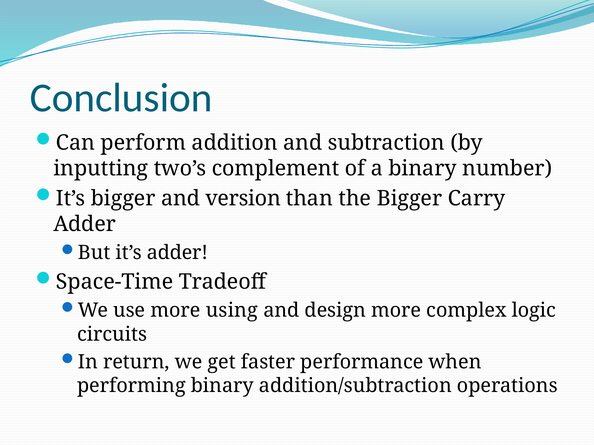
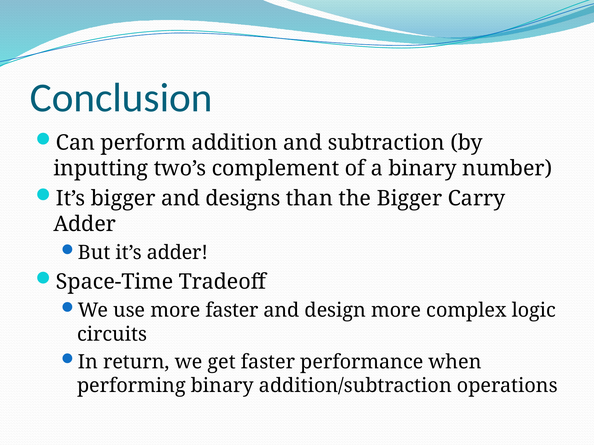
version: version -> designs
more using: using -> faster
